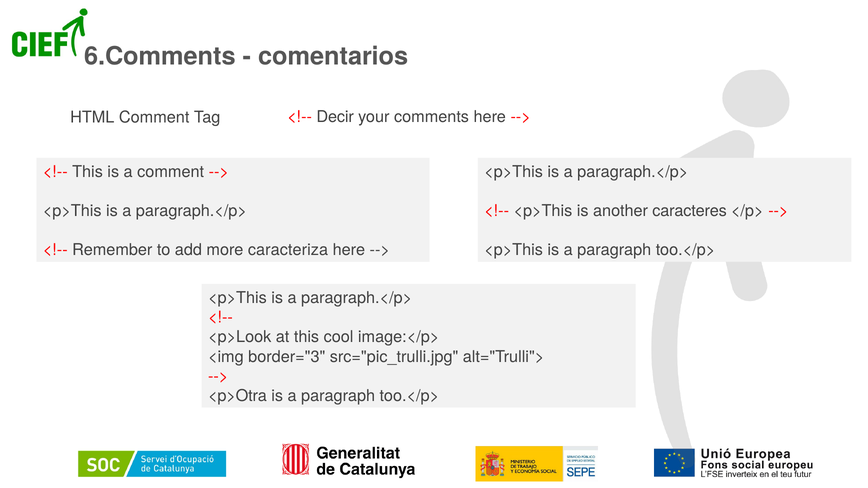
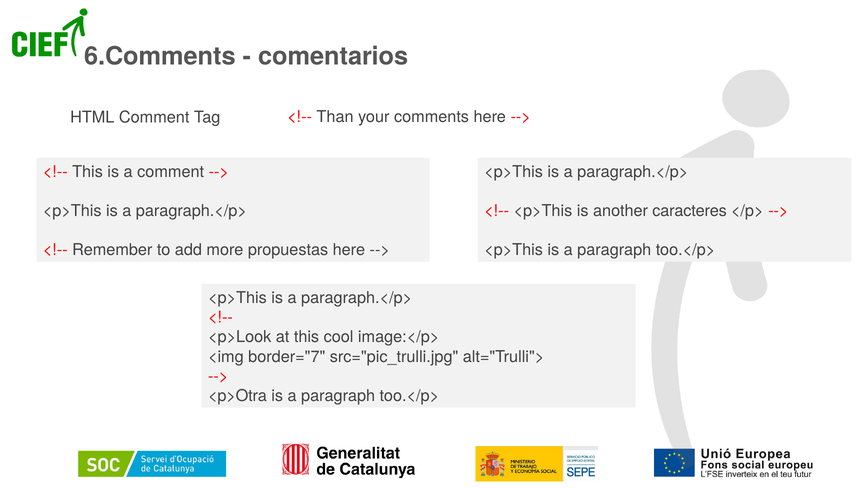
Decir: Decir -> Than
caracteriza: caracteriza -> propuestas
border="3: border="3 -> border="7
